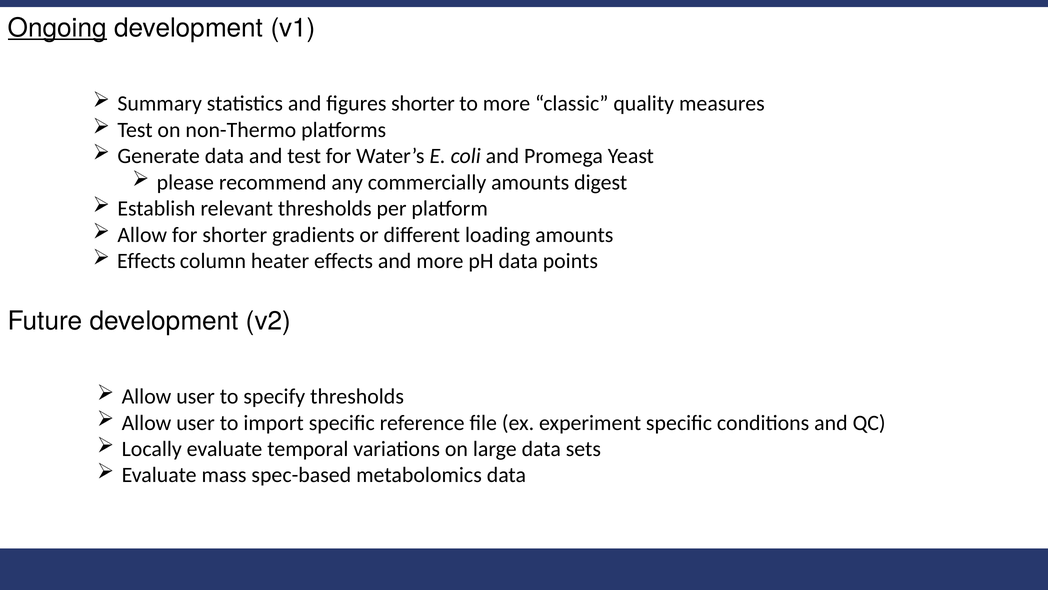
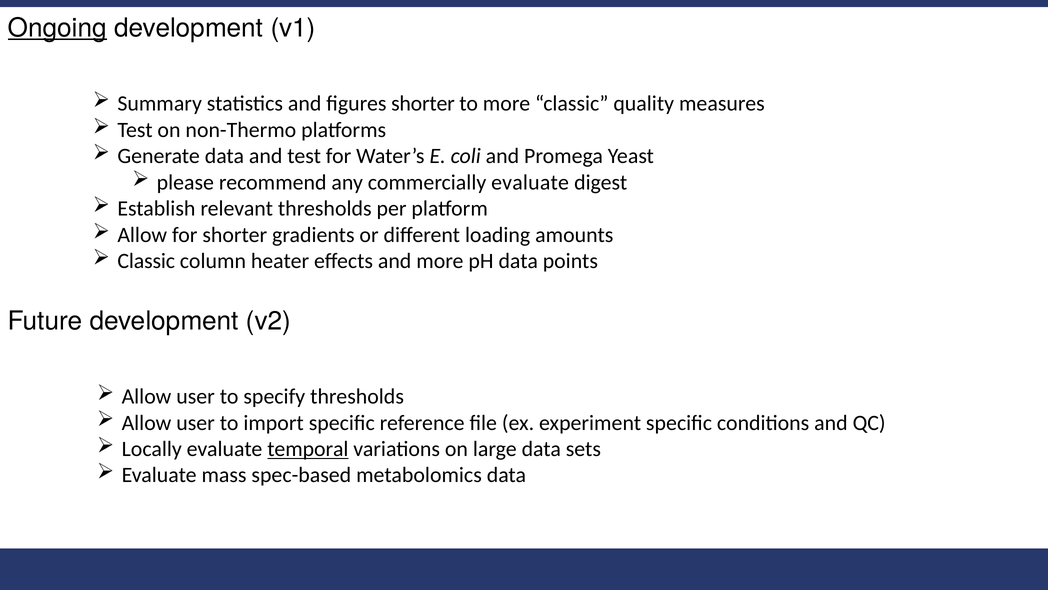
commercially amounts: amounts -> evaluate
Effects at (146, 261): Effects -> Classic
temporal underline: none -> present
